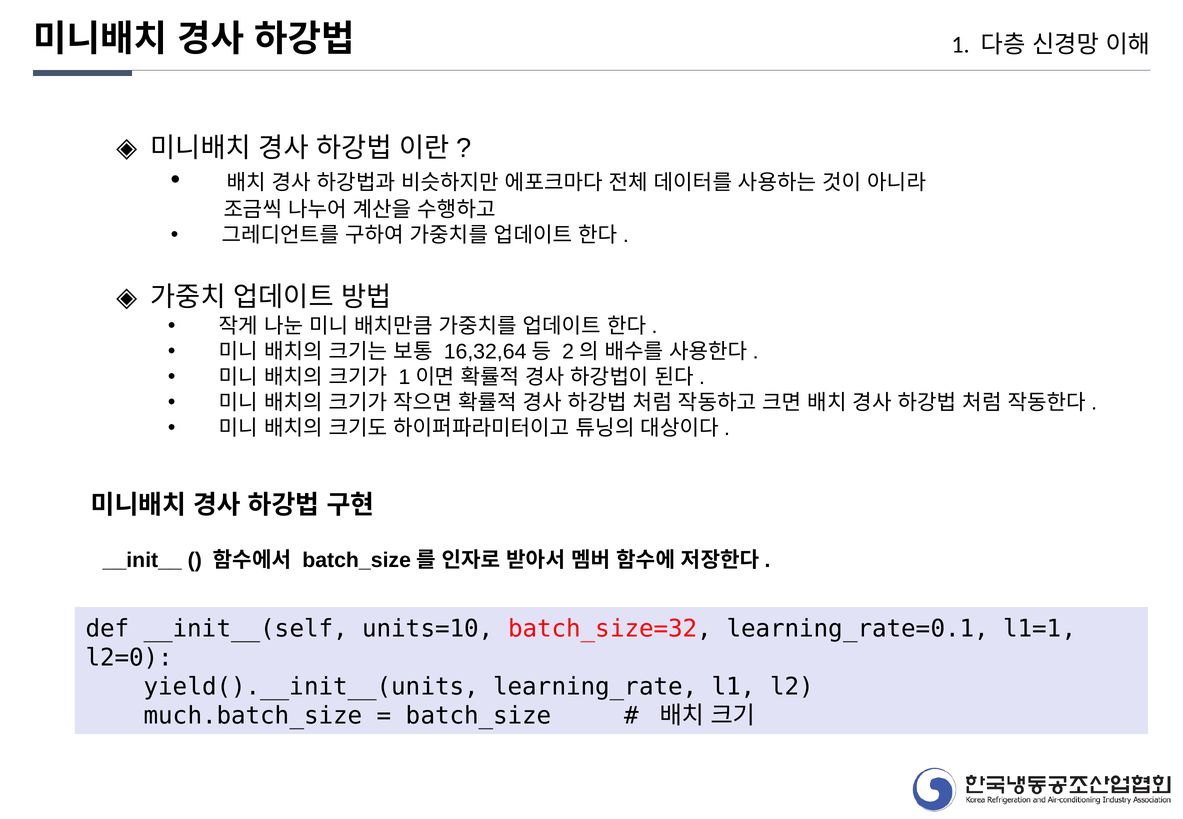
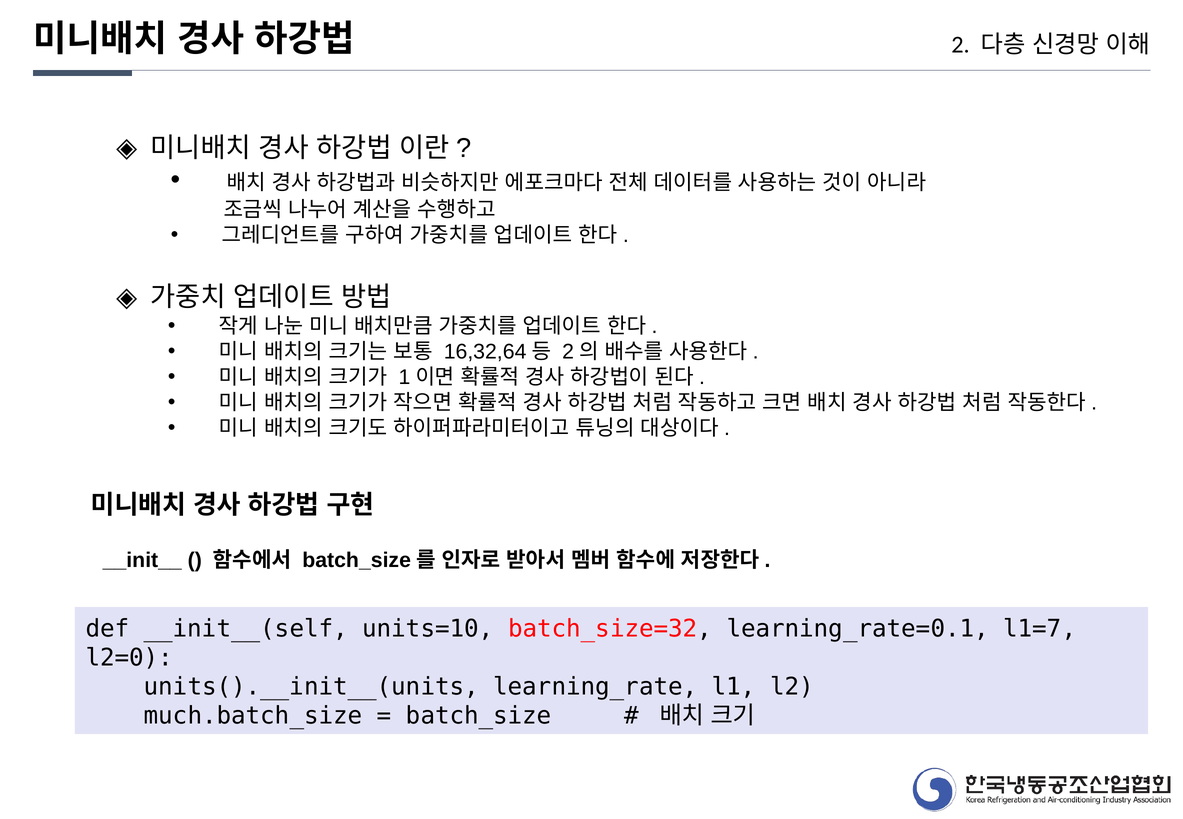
1: 1 -> 2
l1=1: l1=1 -> l1=7
yield().__init__(units: yield().__init__(units -> units().__init__(units
